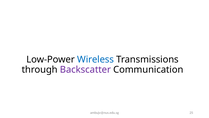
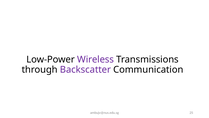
Wireless colour: blue -> purple
